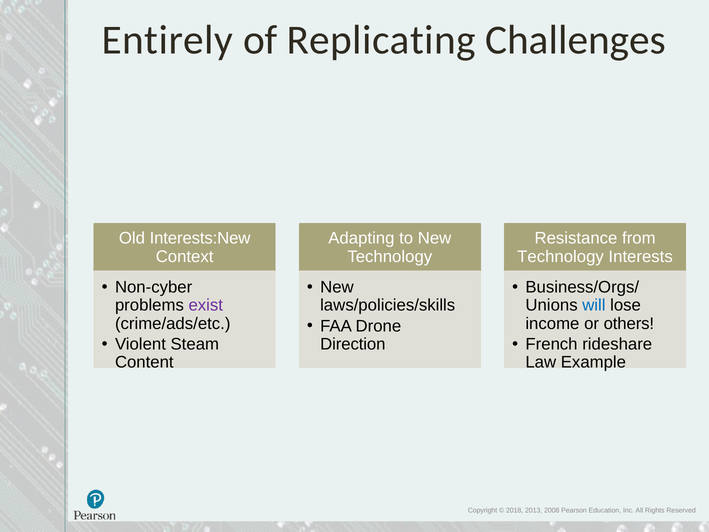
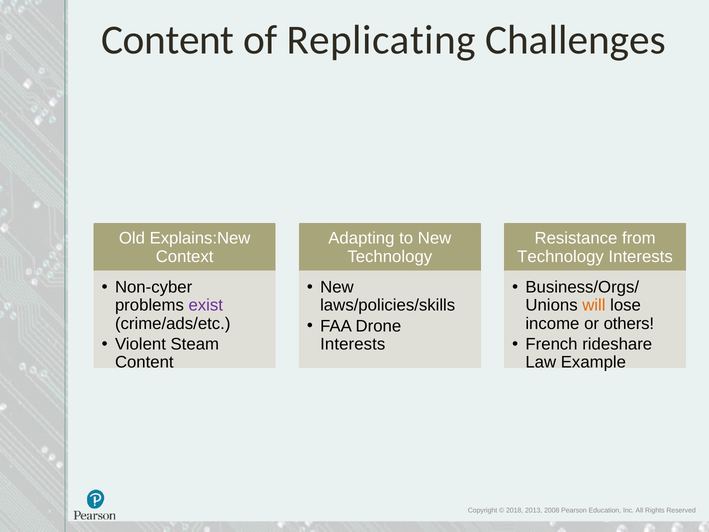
Entirely at (167, 40): Entirely -> Content
Interests:New: Interests:New -> Explains:New
will colour: blue -> orange
Direction at (353, 344): Direction -> Interests
